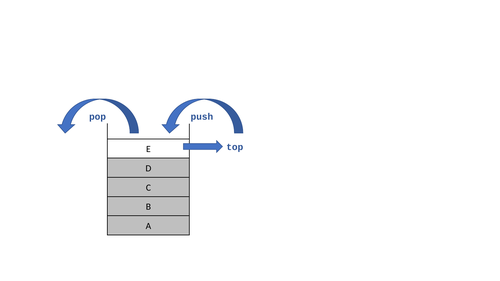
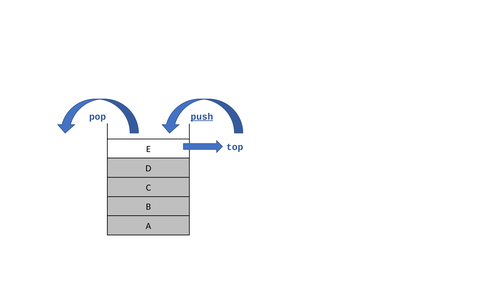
push underline: none -> present
